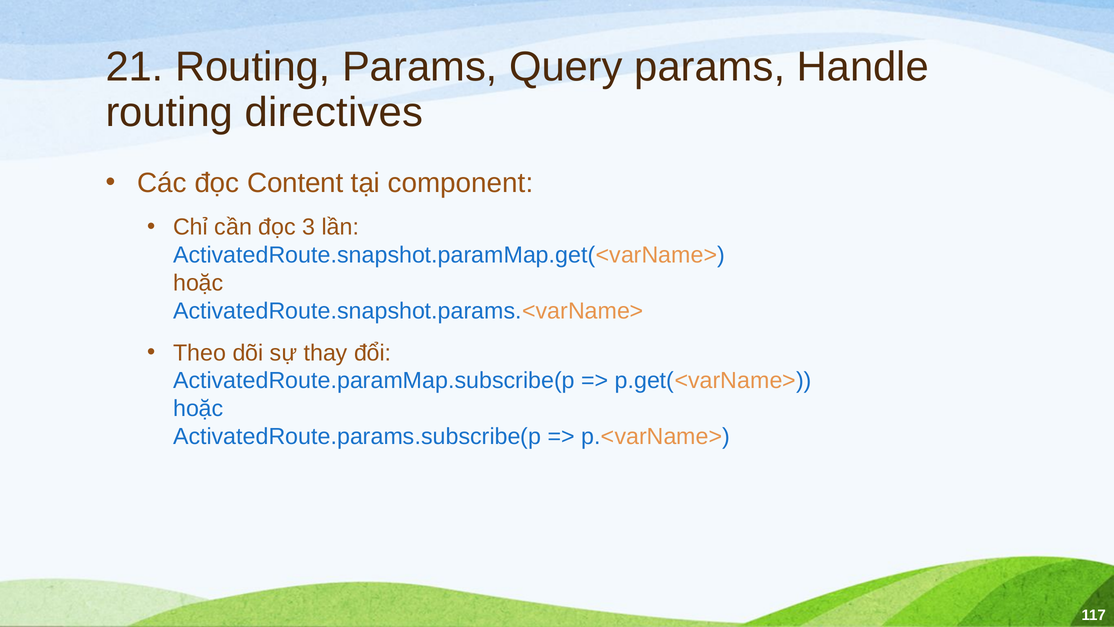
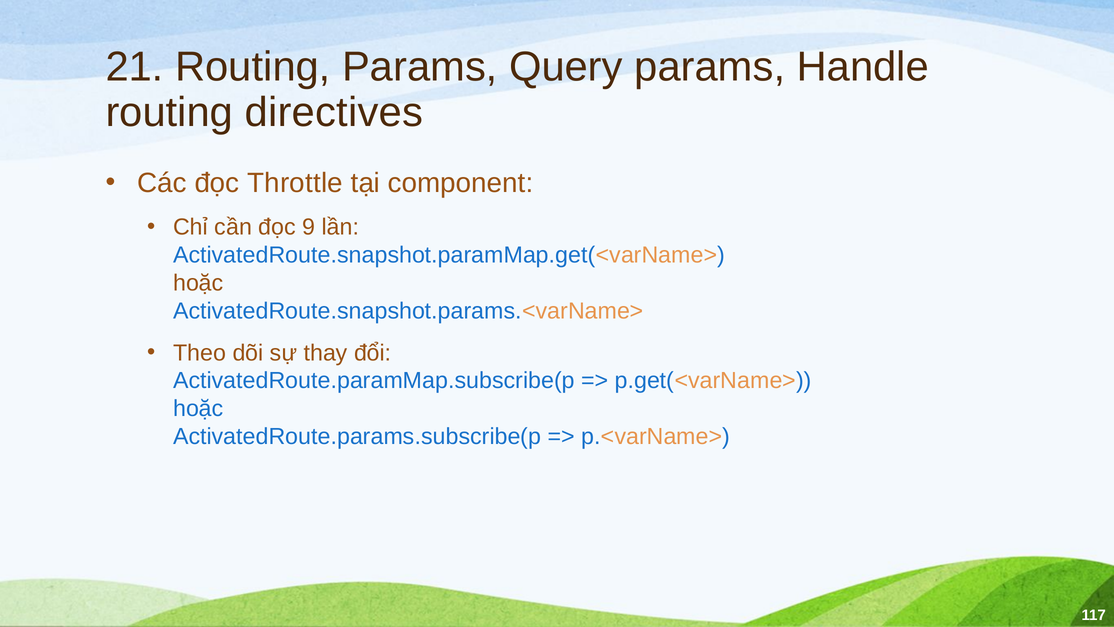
Content: Content -> Throttle
3: 3 -> 9
